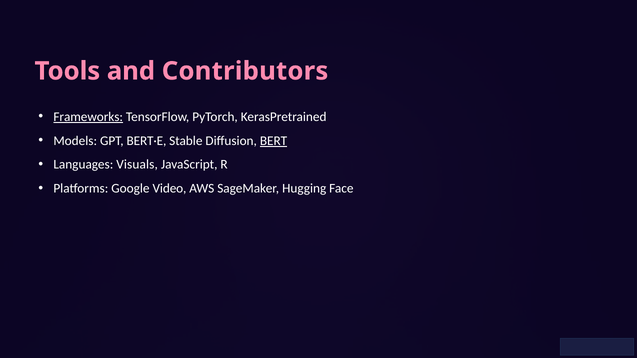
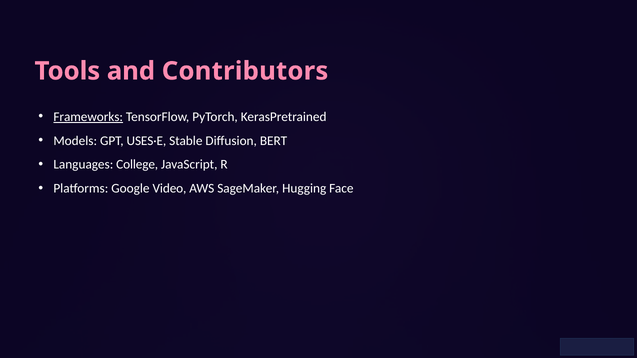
BERT·E: BERT·E -> USES·E
BERT underline: present -> none
Visuals: Visuals -> College
